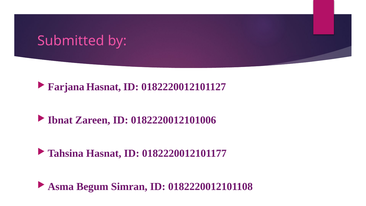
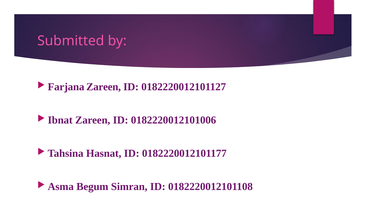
Farjana Hasnat: Hasnat -> Zareen
